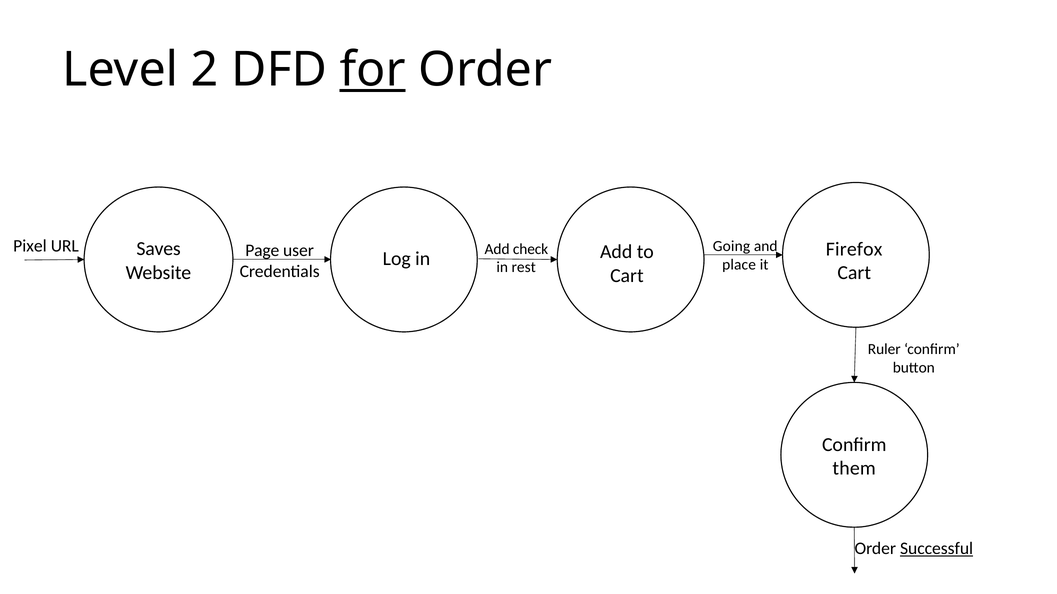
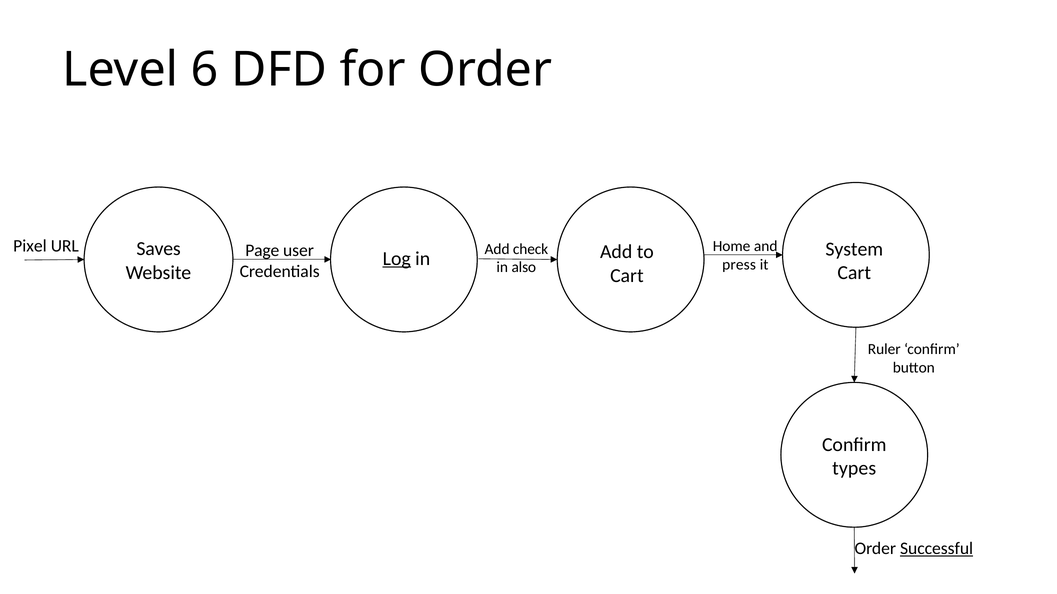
2: 2 -> 6
for underline: present -> none
Going: Going -> Home
Firefox: Firefox -> System
Log underline: none -> present
place: place -> press
rest: rest -> also
them: them -> types
